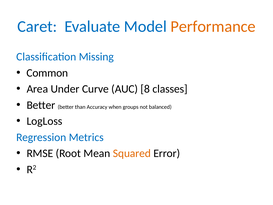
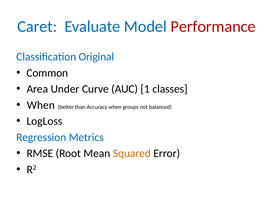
Performance colour: orange -> red
Missing: Missing -> Original
8: 8 -> 1
Better at (41, 105): Better -> When
